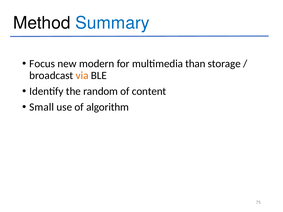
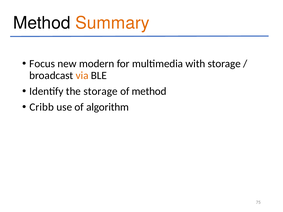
Summary colour: blue -> orange
than: than -> with
the random: random -> storage
of content: content -> method
Small: Small -> Cribb
